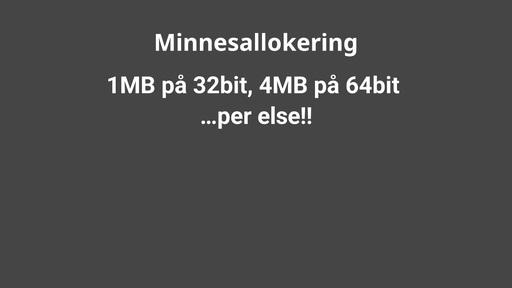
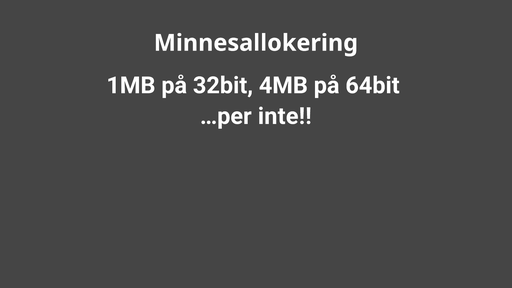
else: else -> inte
